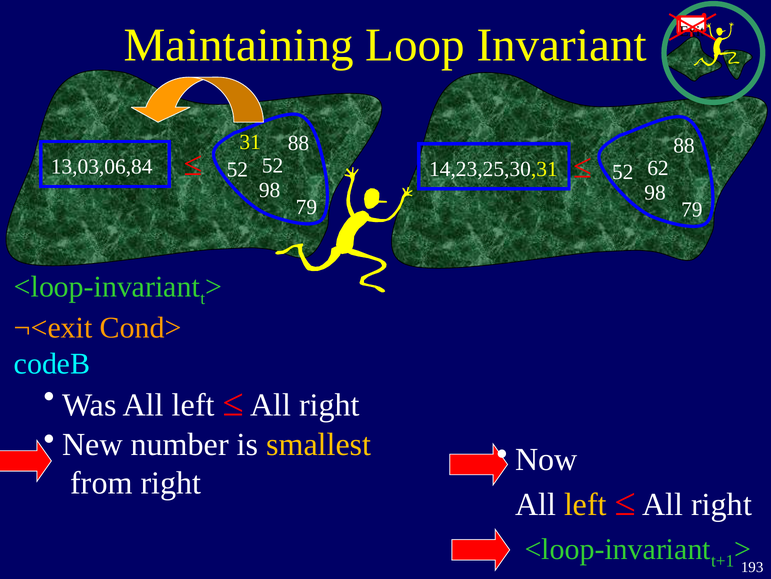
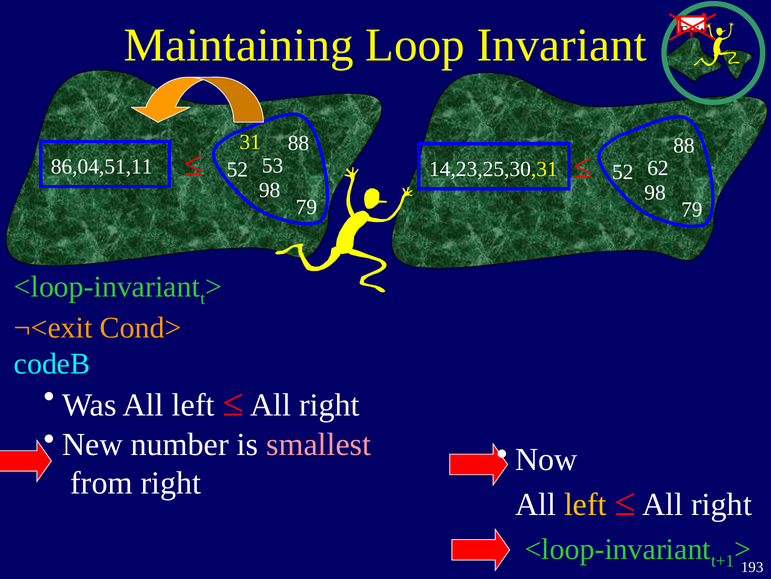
13,03,06,84: 13,03,06,84 -> 86,04,51,11
52 52: 52 -> 53
smallest colour: yellow -> pink
